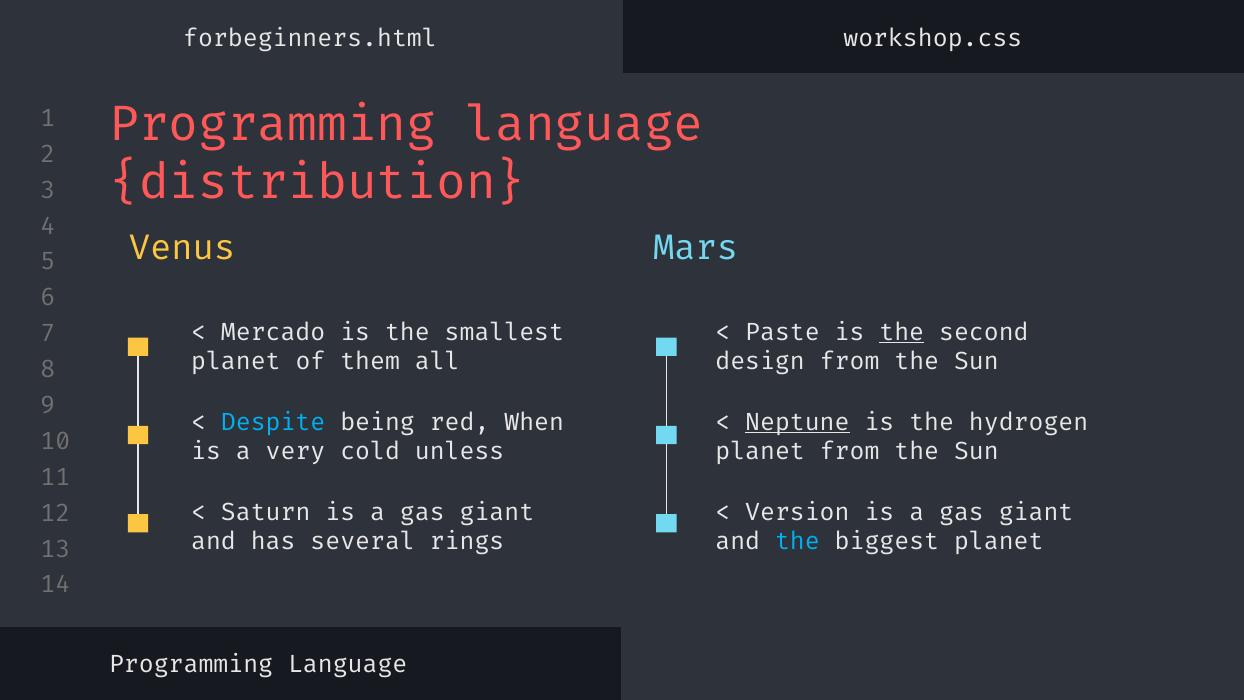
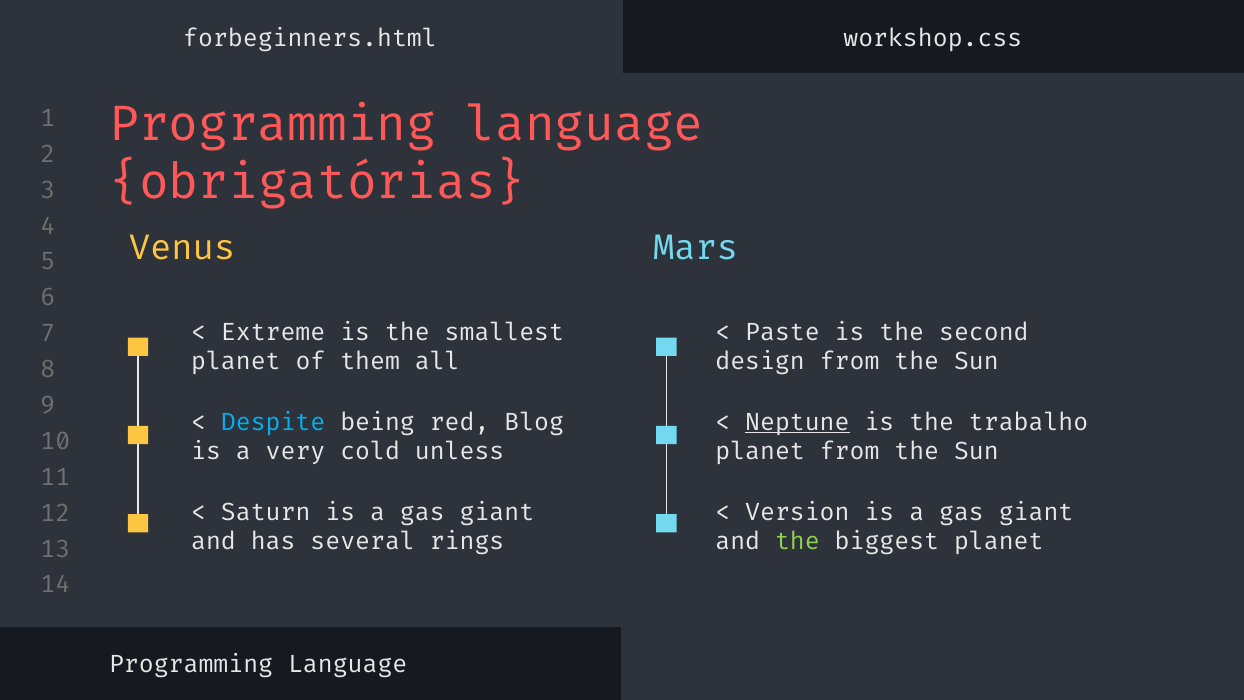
distribution: distribution -> obrigatórias
Mercado: Mercado -> Extreme
the at (902, 332) underline: present -> none
When: When -> Blog
hydrogen: hydrogen -> trabalho
the at (797, 541) colour: light blue -> light green
